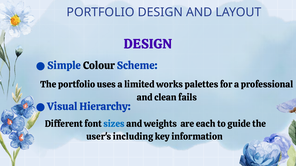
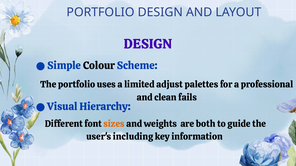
works: works -> adjust
sizes colour: blue -> orange
each: each -> both
